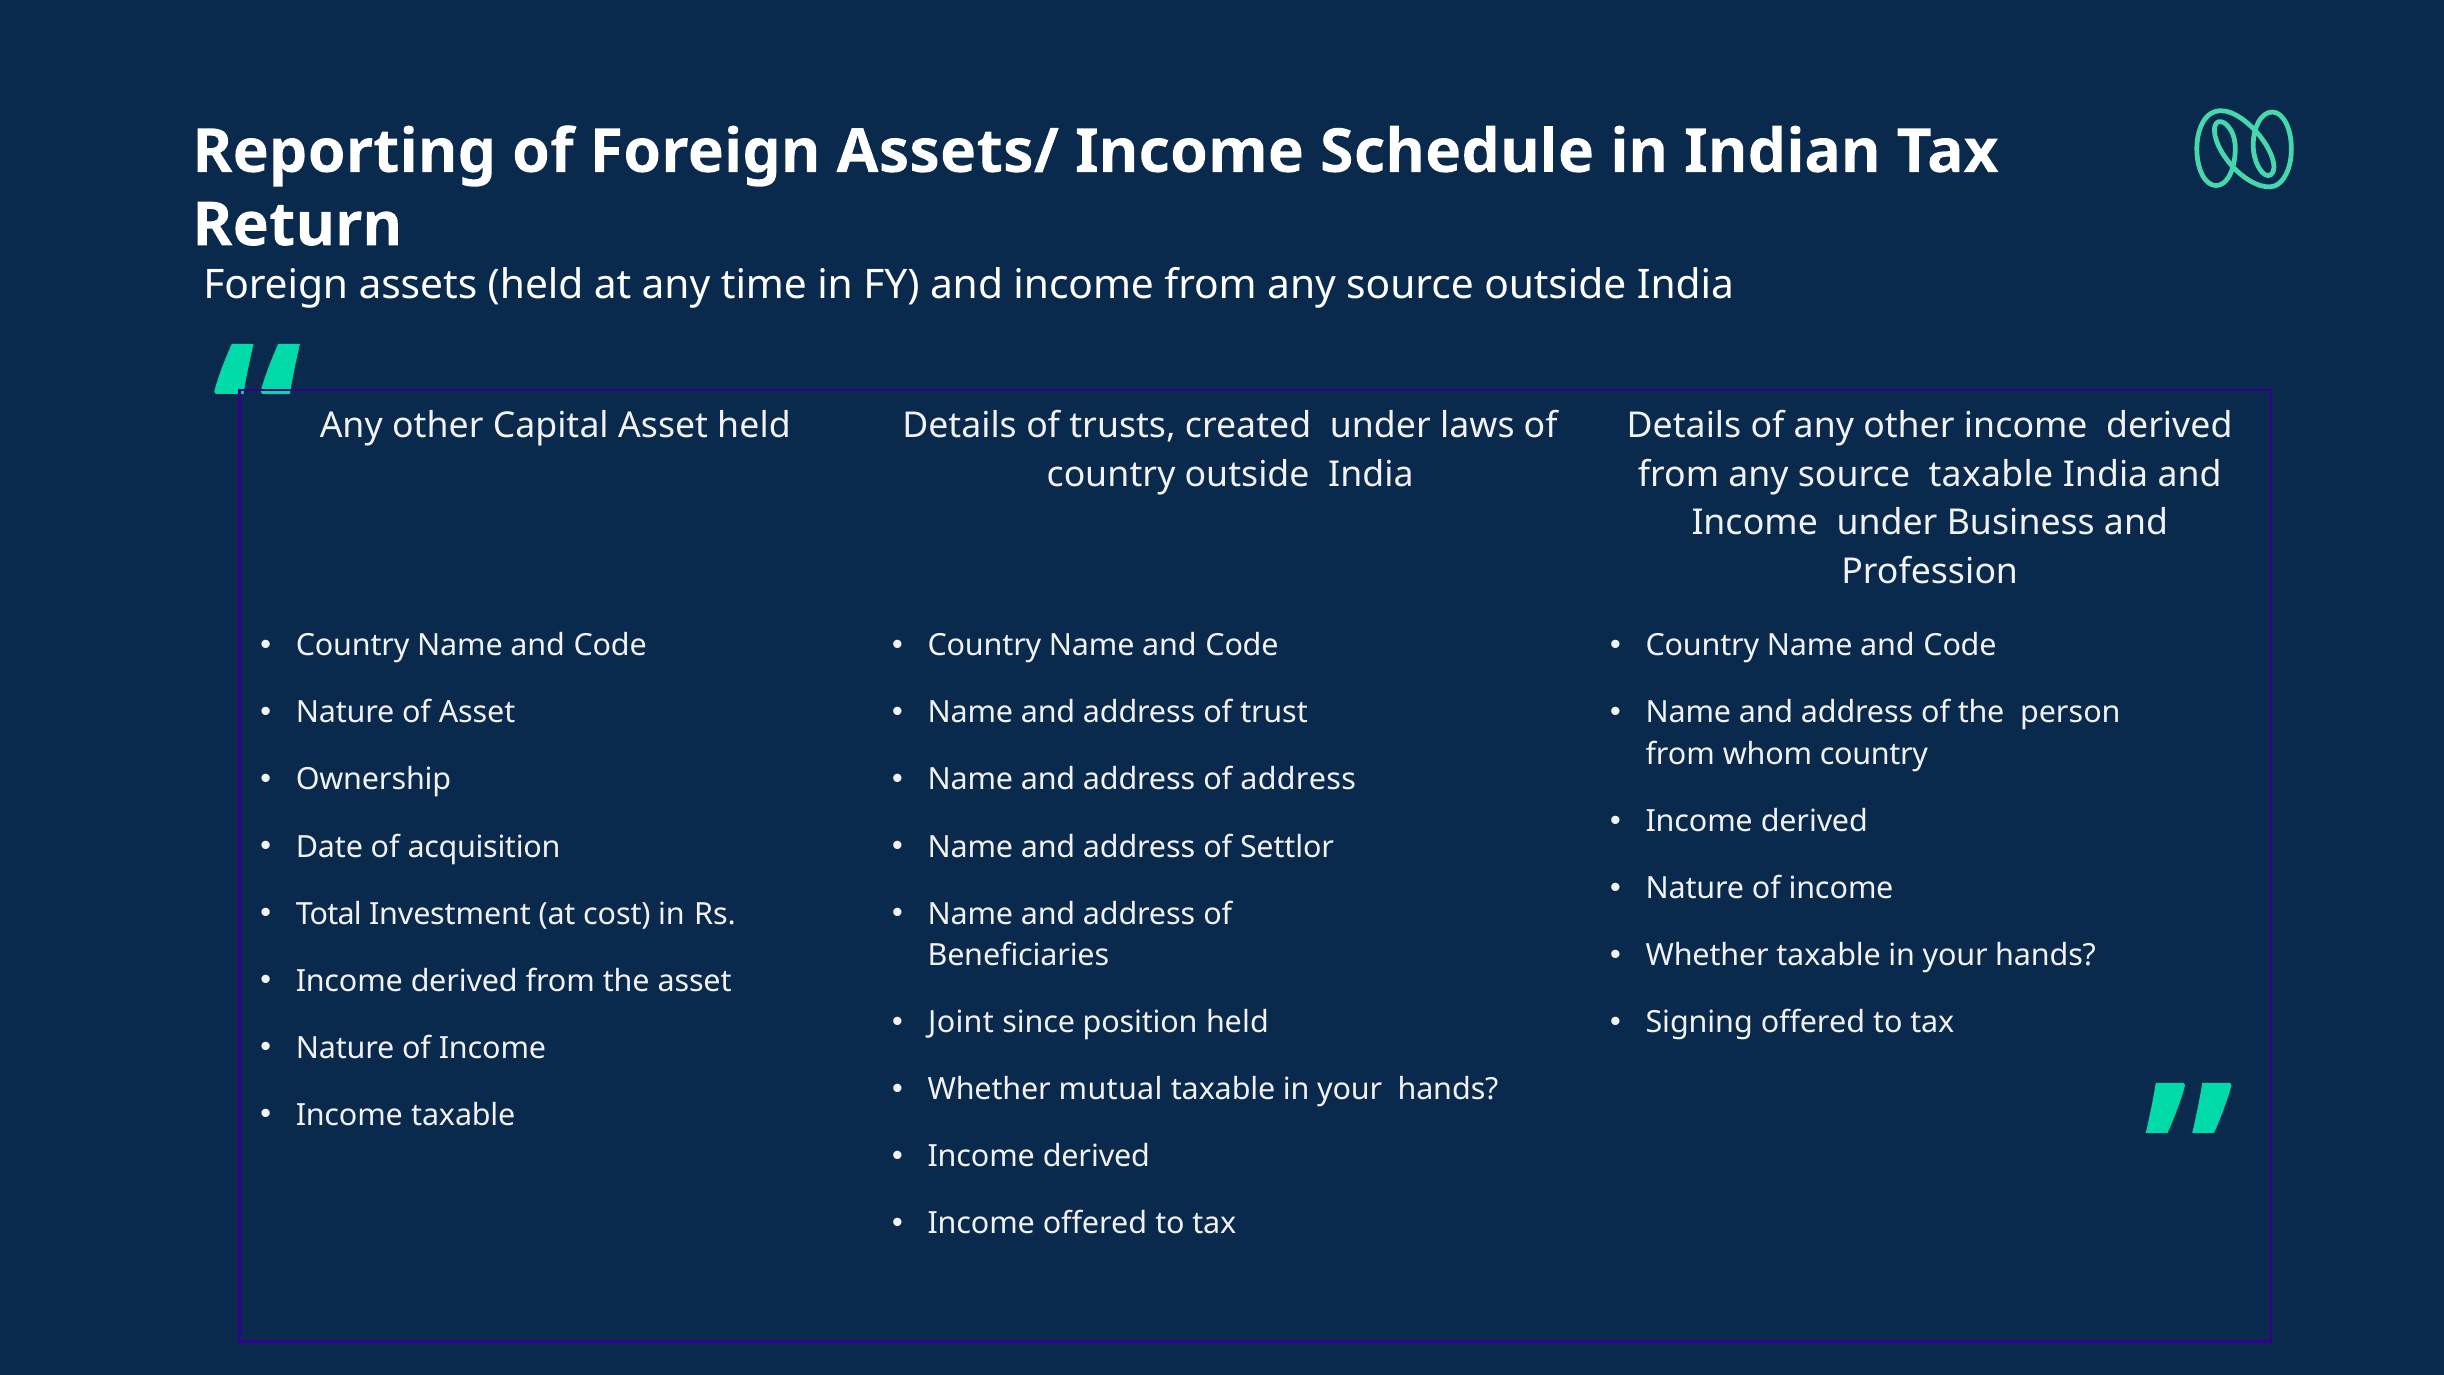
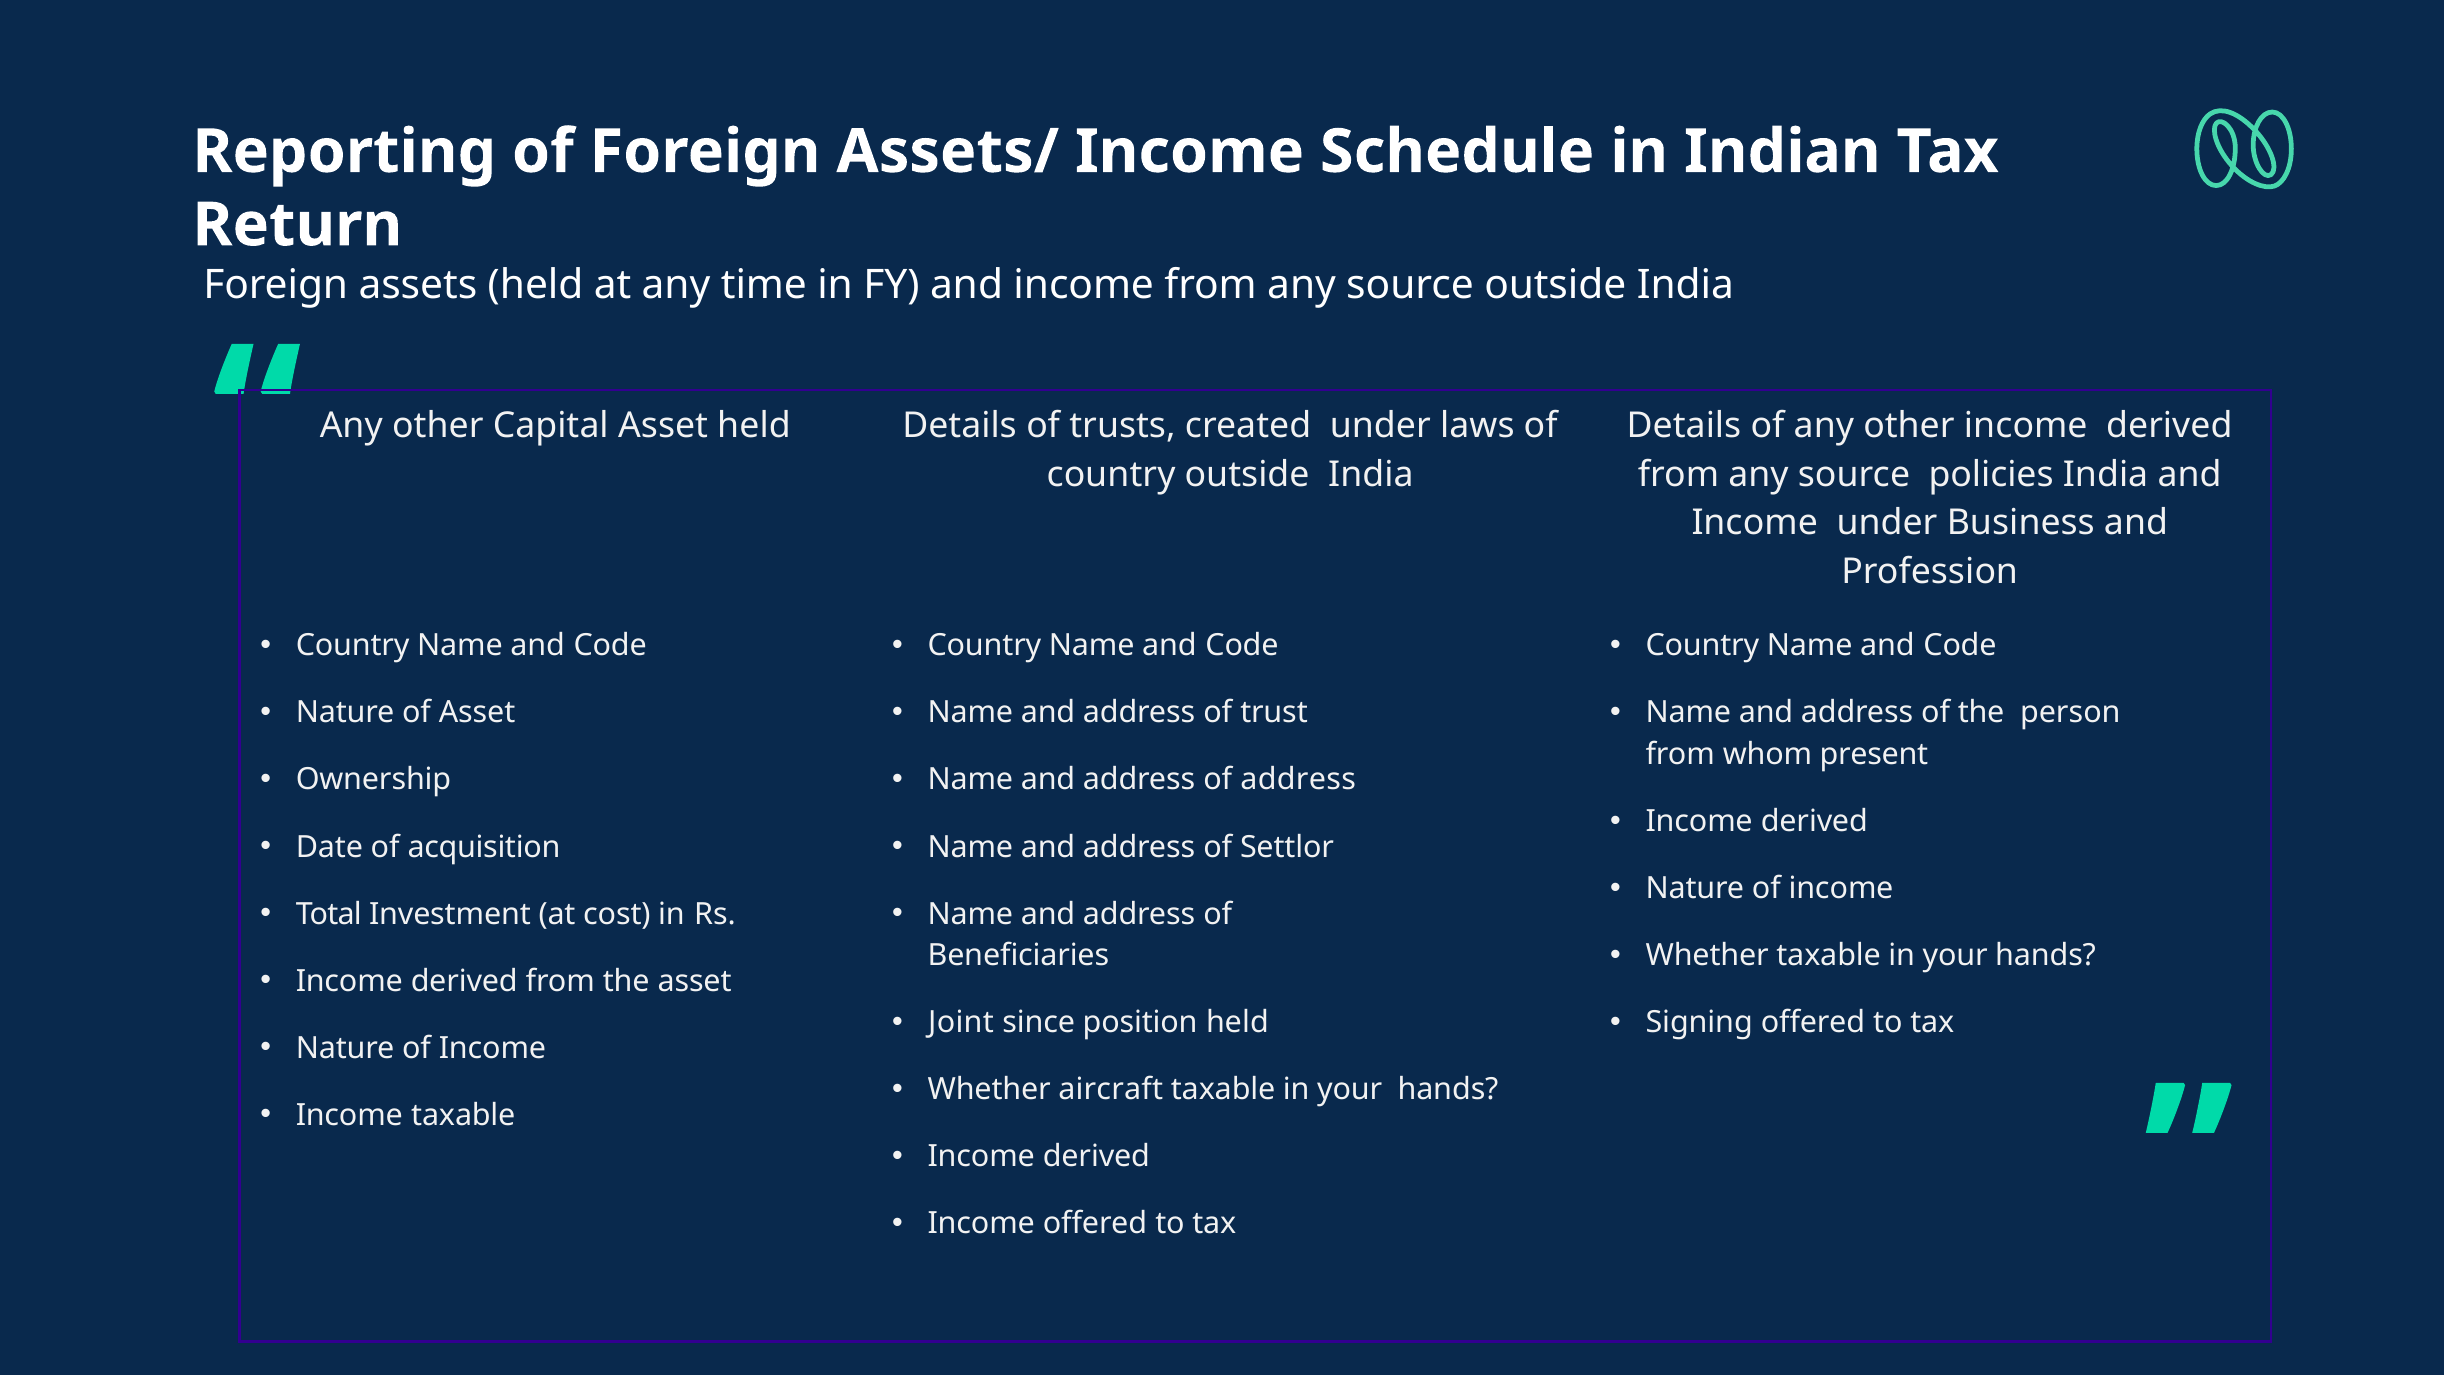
source taxable: taxable -> policies
whom country: country -> present
mutual: mutual -> aircraft
